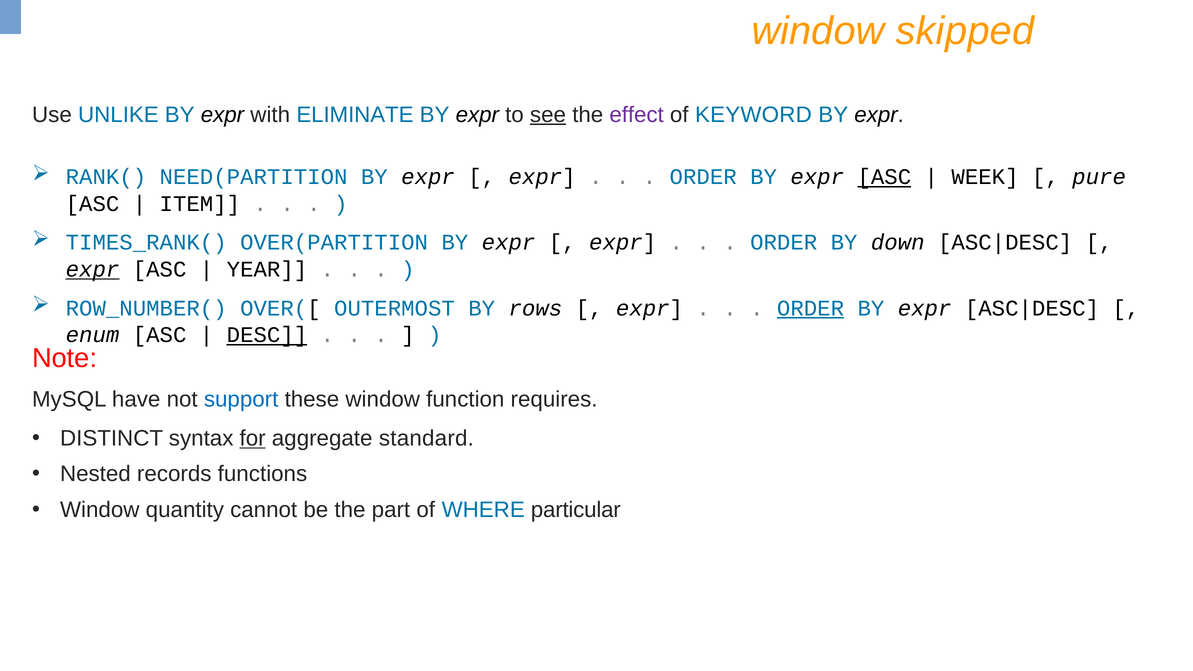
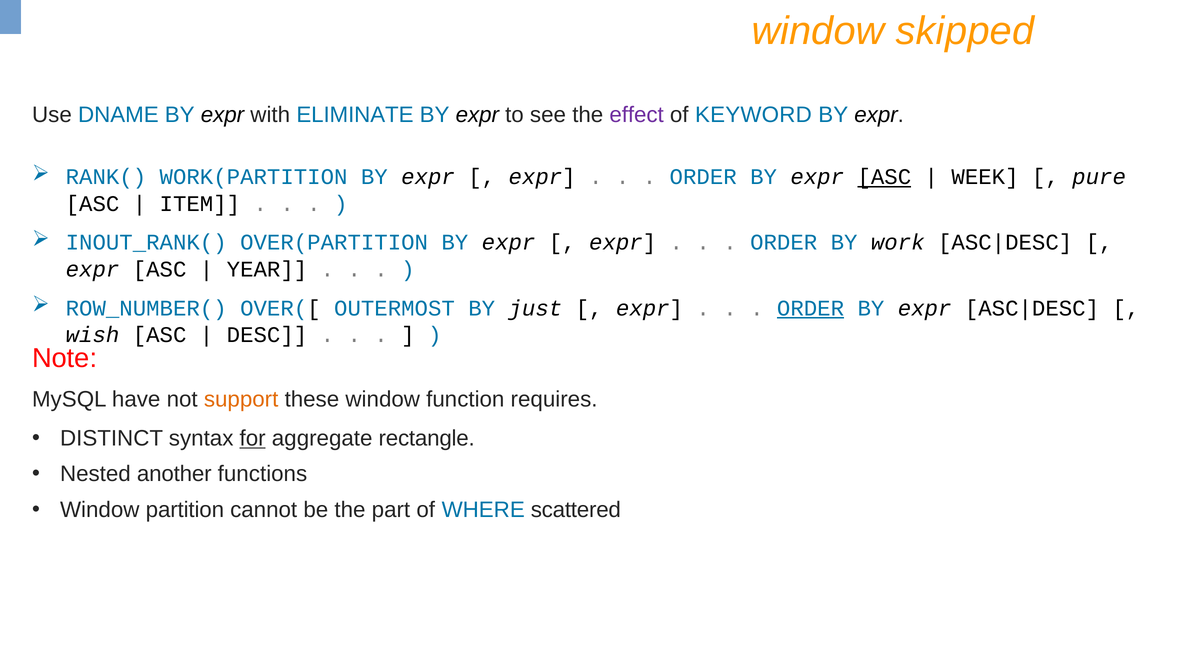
UNLIKE: UNLIKE -> DNAME
see underline: present -> none
NEED(PARTITION: NEED(PARTITION -> WORK(PARTITION
TIMES_RANK(: TIMES_RANK( -> INOUT_RANK(
down: down -> work
expr at (93, 269) underline: present -> none
rows: rows -> just
enum: enum -> wish
DESC underline: present -> none
support colour: blue -> orange
standard: standard -> rectangle
records: records -> another
quantity: quantity -> partition
particular: particular -> scattered
